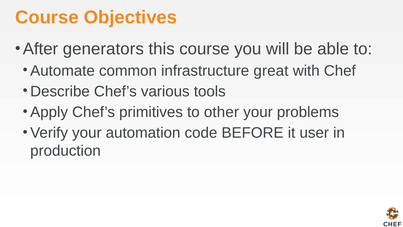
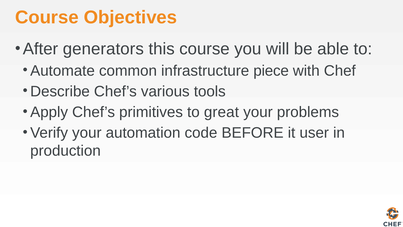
great: great -> piece
other: other -> great
